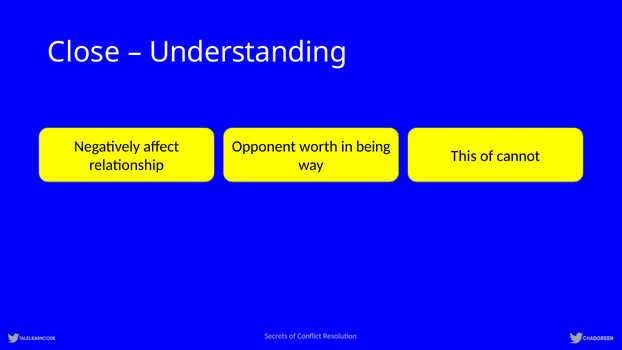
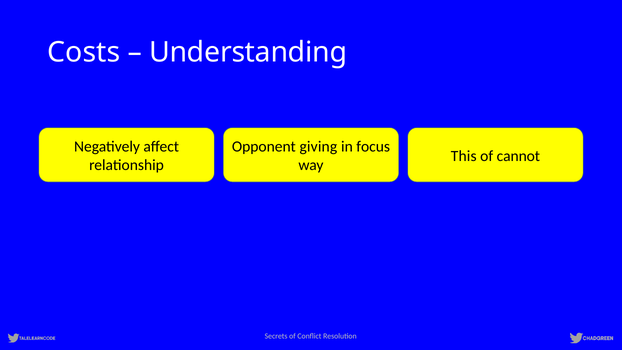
Close: Close -> Costs
worth: worth -> giving
being: being -> focus
